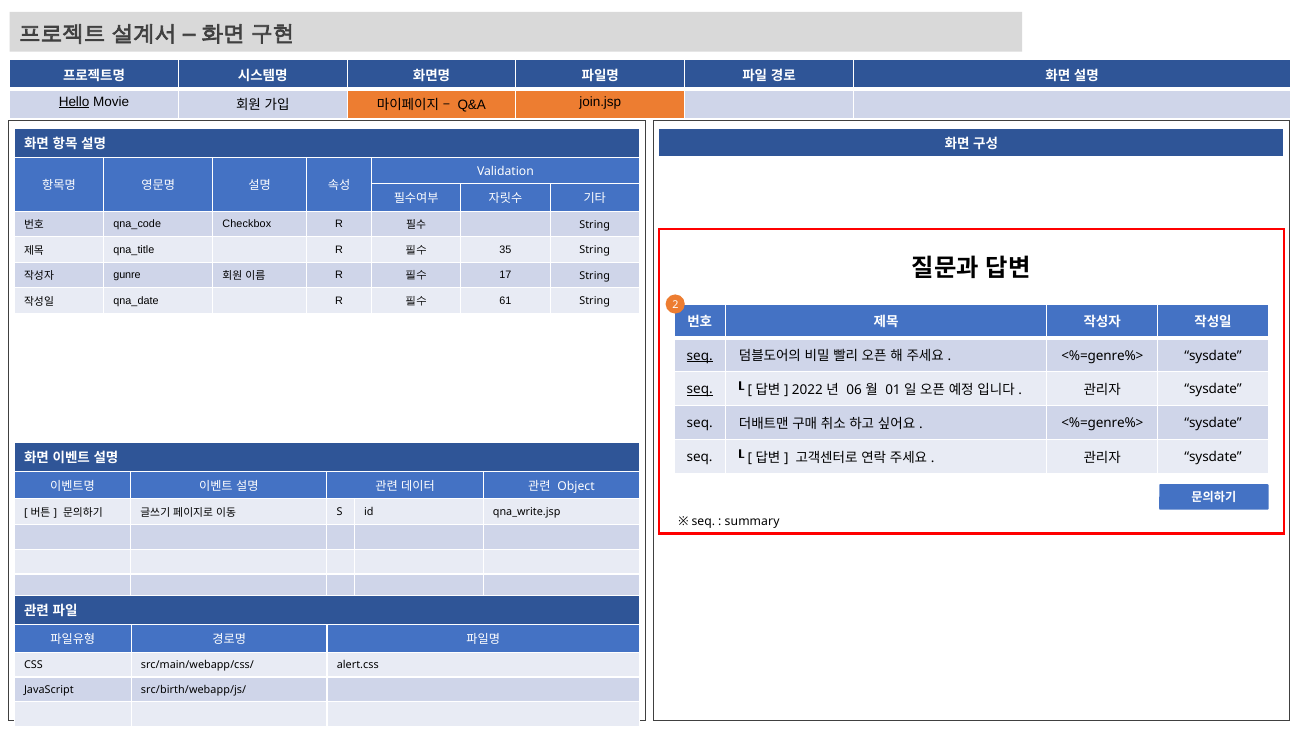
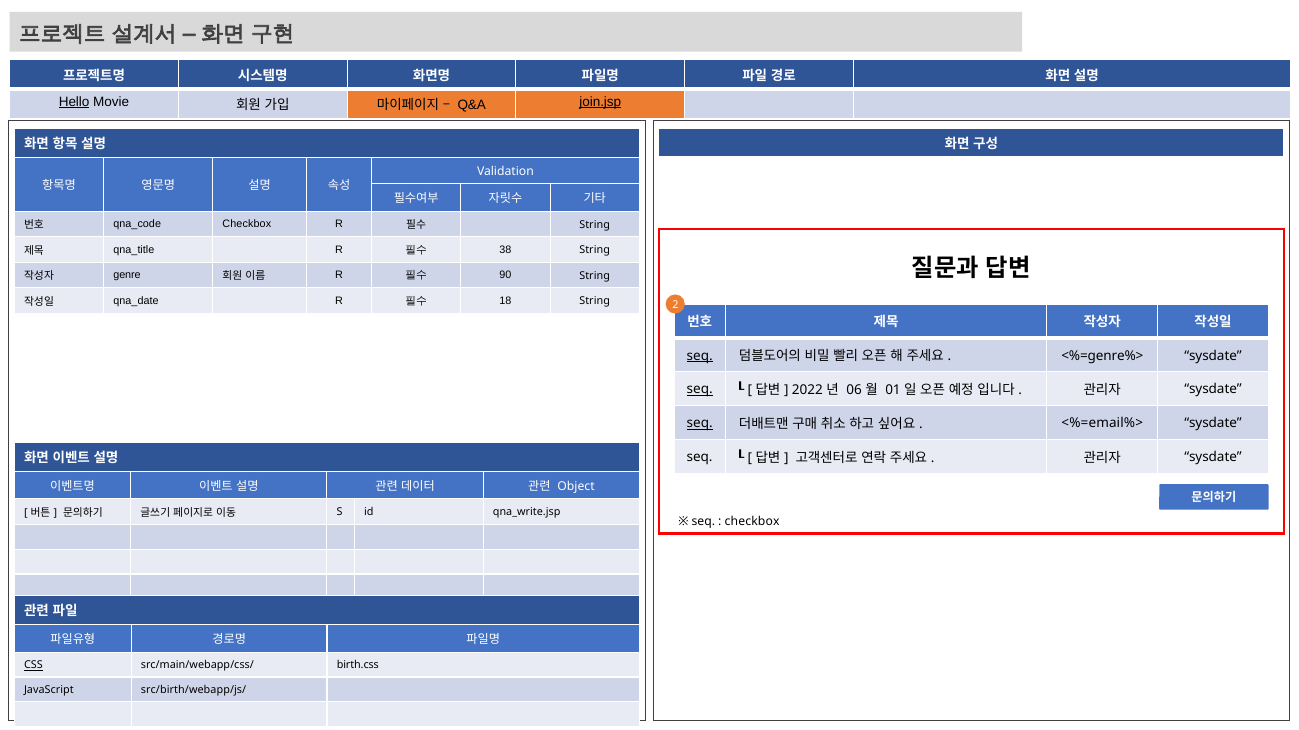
join.jsp underline: none -> present
35: 35 -> 38
gunre: gunre -> genre
17: 17 -> 90
61: 61 -> 18
seq at (700, 424) underline: none -> present
<%=genre%> at (1102, 424): <%=genre%> -> <%=email%>
summary at (752, 522): summary -> checkbox
CSS underline: none -> present
alert.css: alert.css -> birth.css
